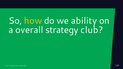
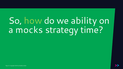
how colour: yellow -> light green
overall: overall -> mocks
club: club -> time
